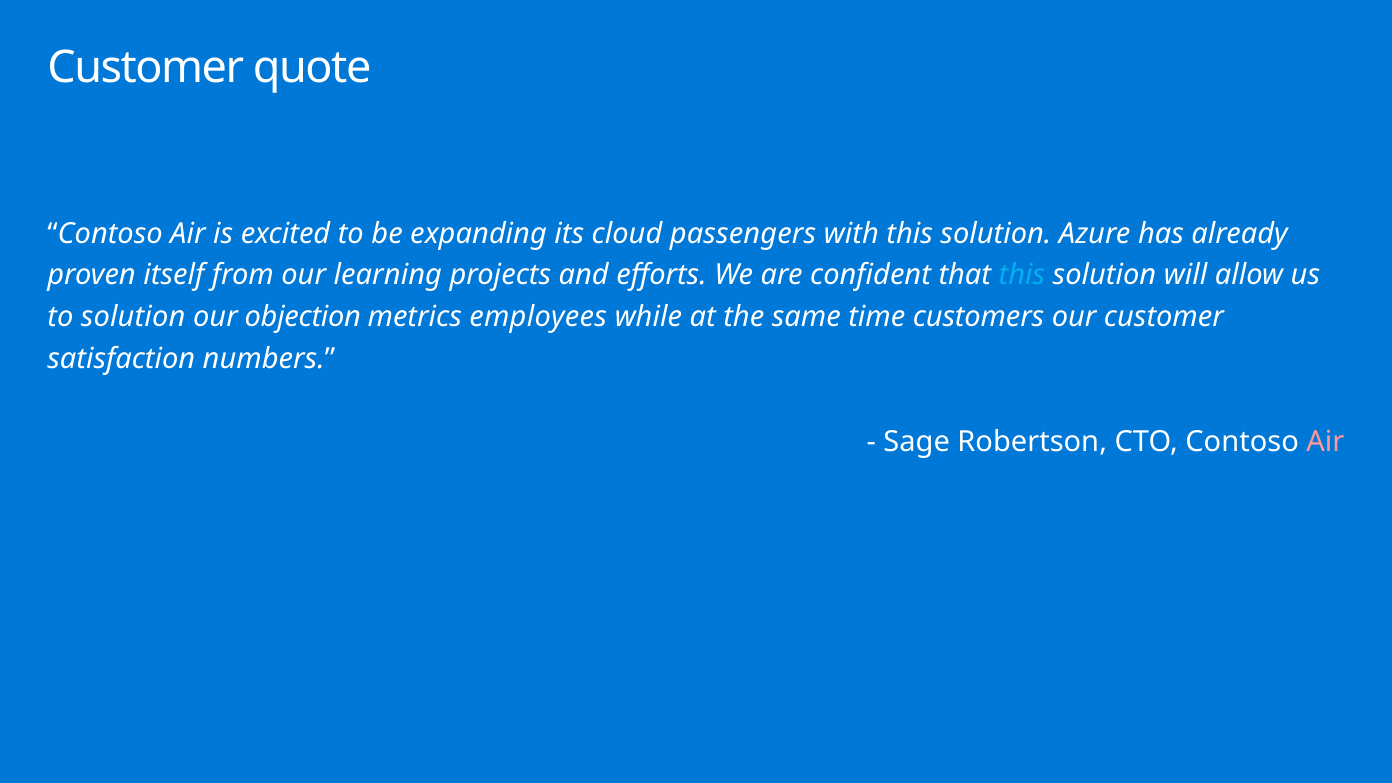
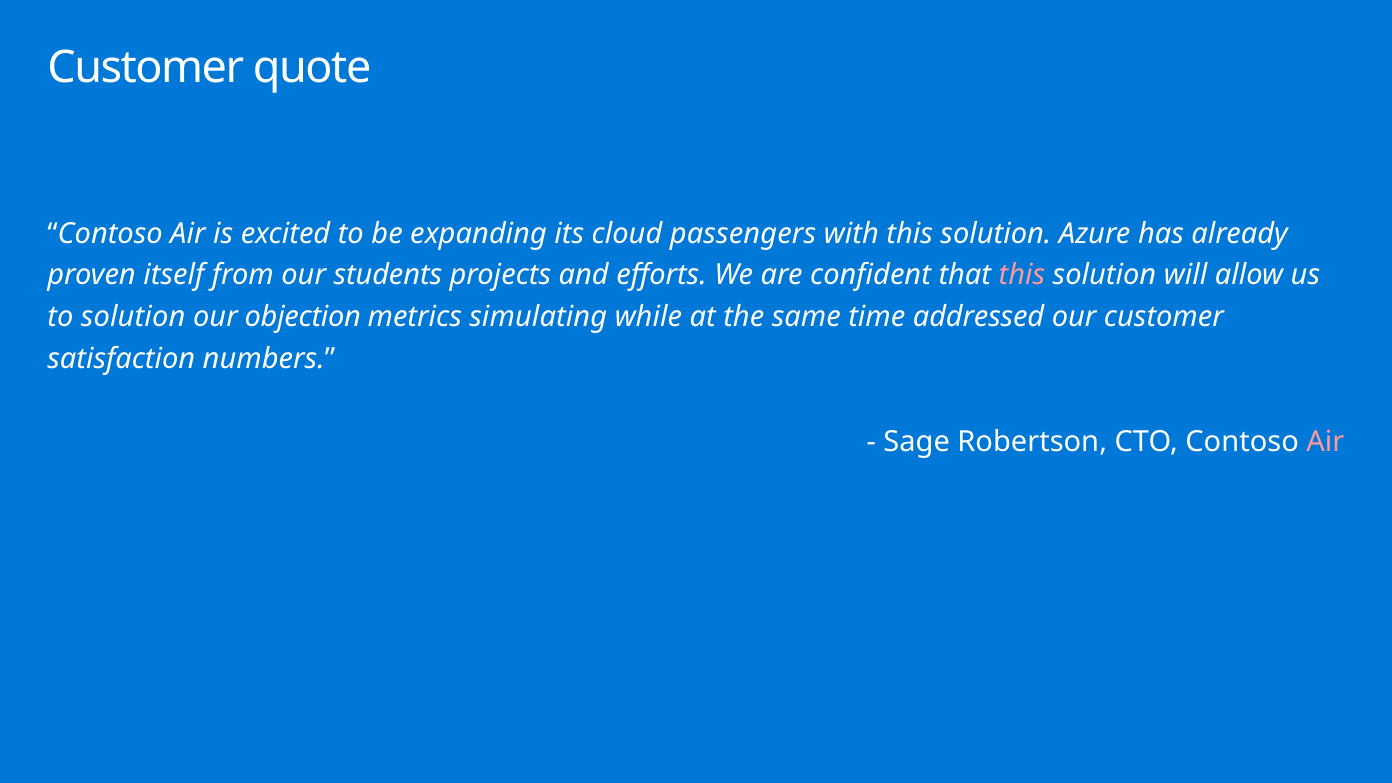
learning: learning -> students
this at (1022, 275) colour: light blue -> pink
employees: employees -> simulating
customers: customers -> addressed
